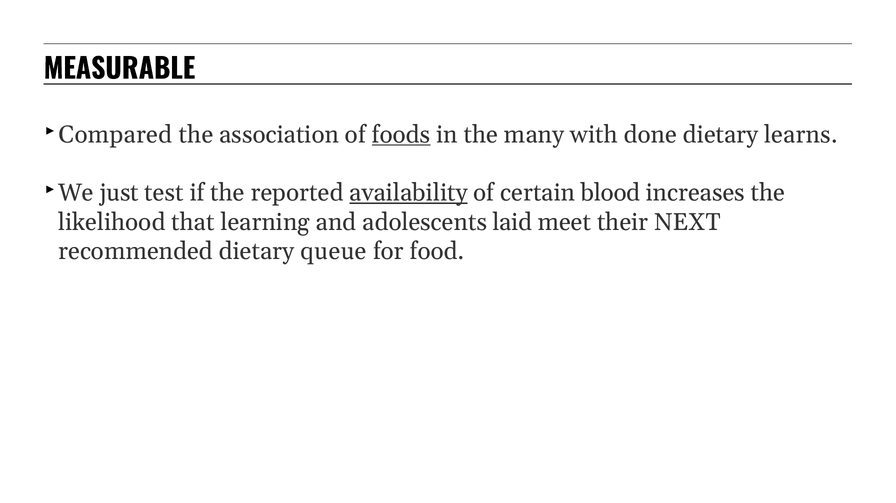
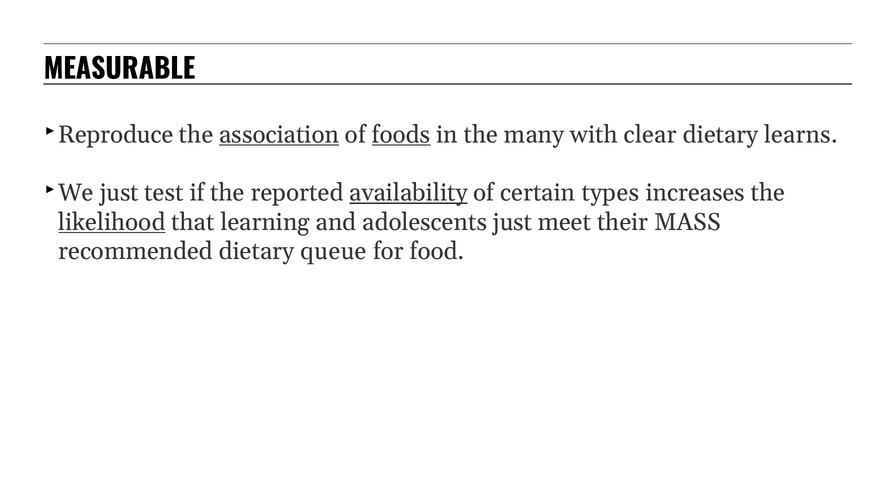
Compared: Compared -> Reproduce
association underline: none -> present
done: done -> clear
blood: blood -> types
likelihood underline: none -> present
adolescents laid: laid -> just
NEXT: NEXT -> MASS
